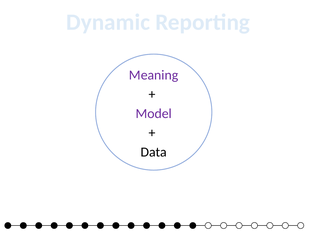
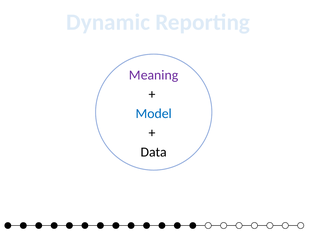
Model colour: purple -> blue
